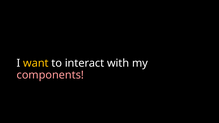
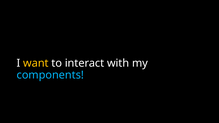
components colour: pink -> light blue
